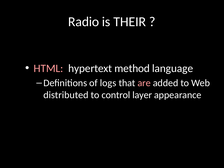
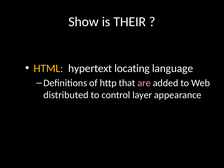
Radio: Radio -> Show
HTML colour: pink -> yellow
method: method -> locating
logs: logs -> http
